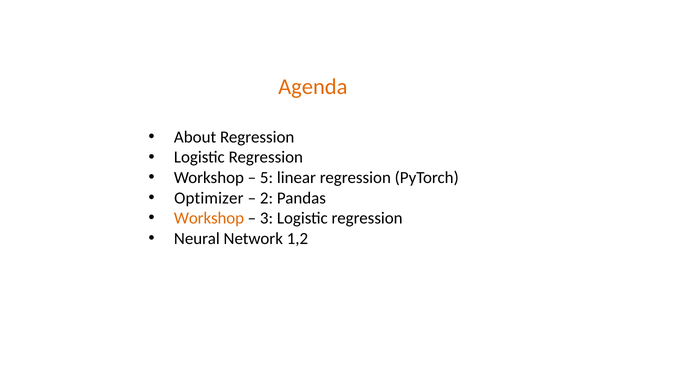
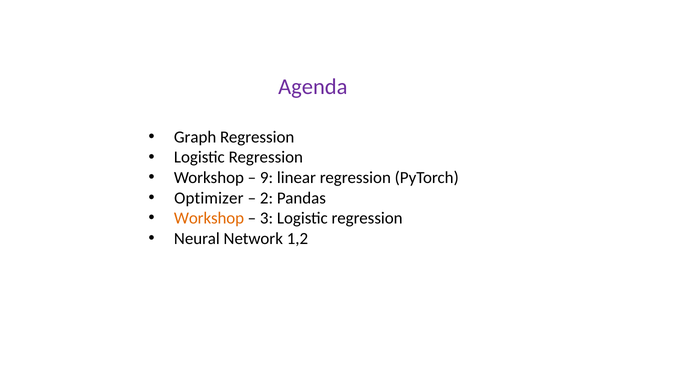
Agenda colour: orange -> purple
About: About -> Graph
5: 5 -> 9
